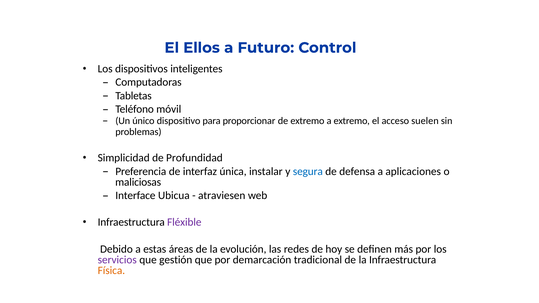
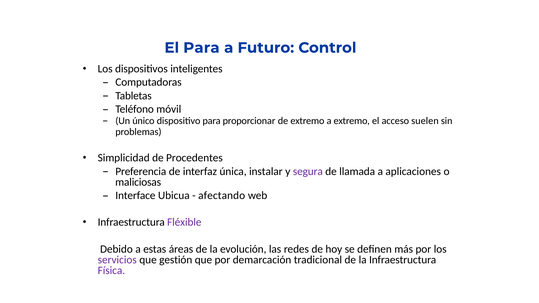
El Ellos: Ellos -> Para
Profundidad: Profundidad -> Procedentes
segura colour: blue -> purple
defensa: defensa -> llamada
atraviesen: atraviesen -> afectando
Física colour: orange -> purple
